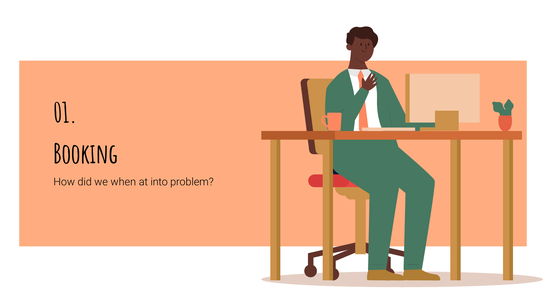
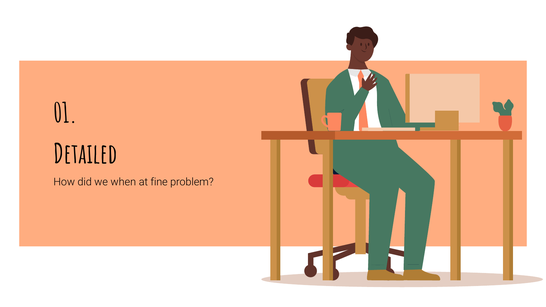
Booking: Booking -> Detailed
into: into -> fine
